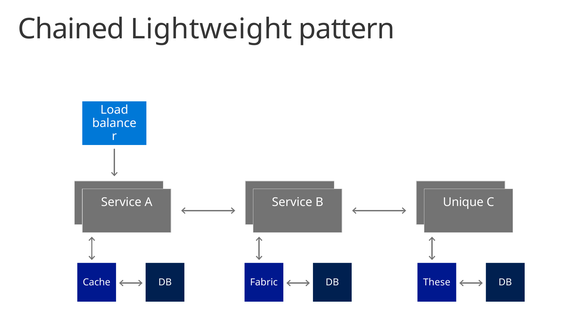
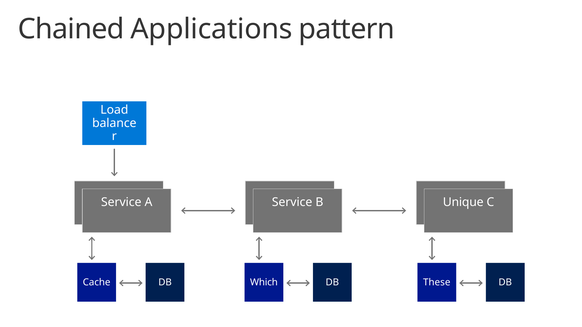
Lightweight: Lightweight -> Applications
Fabric: Fabric -> Which
